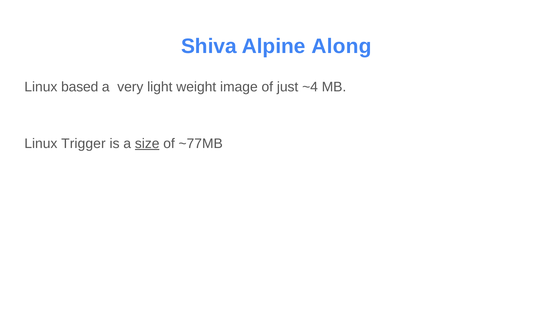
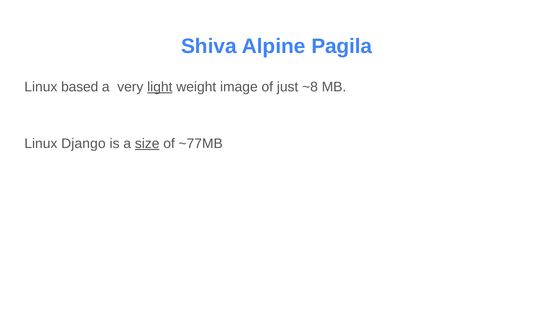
Along: Along -> Pagila
light underline: none -> present
~4: ~4 -> ~8
Trigger: Trigger -> Django
